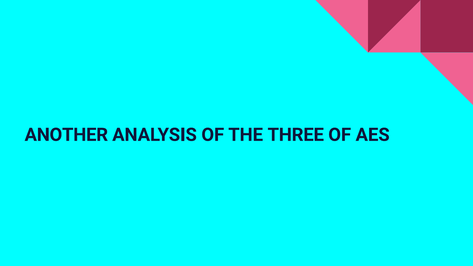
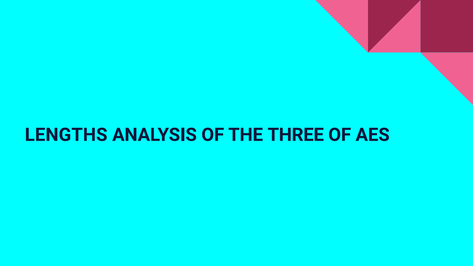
ANOTHER: ANOTHER -> LENGTHS
